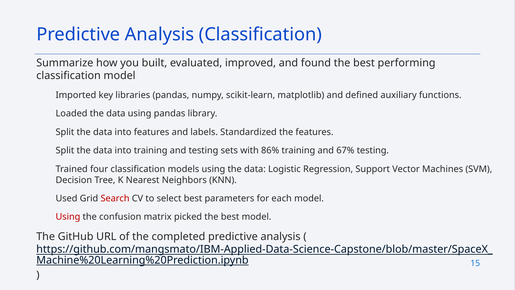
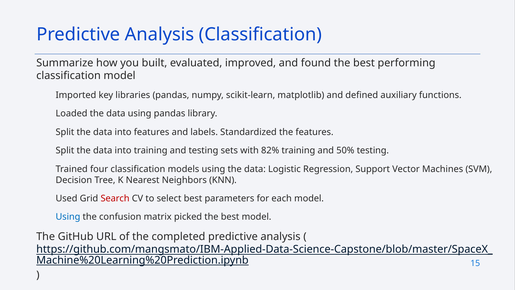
86%: 86% -> 82%
67%: 67% -> 50%
Using at (68, 217) colour: red -> blue
